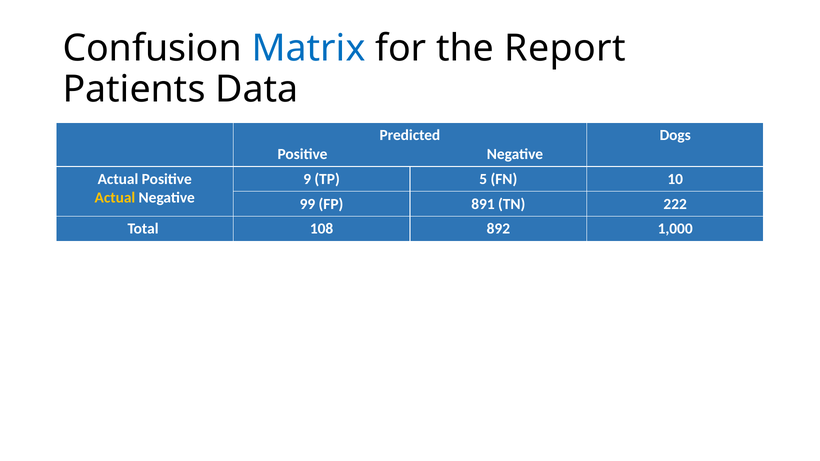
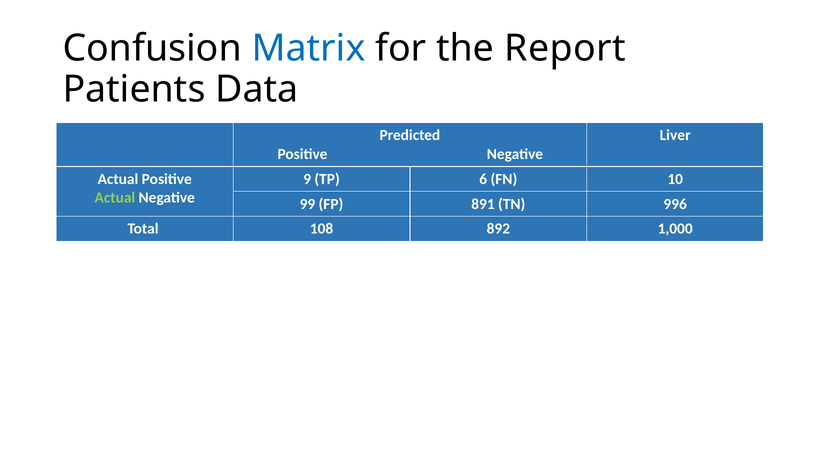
Dogs: Dogs -> Liver
5: 5 -> 6
Actual at (115, 198) colour: yellow -> light green
222: 222 -> 996
